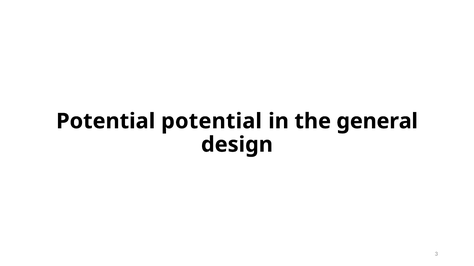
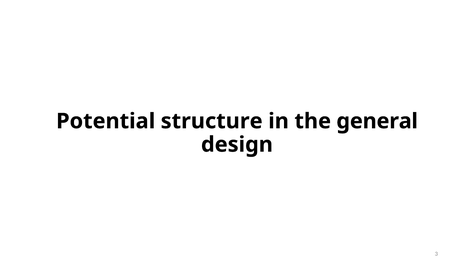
Potential potential: potential -> structure
